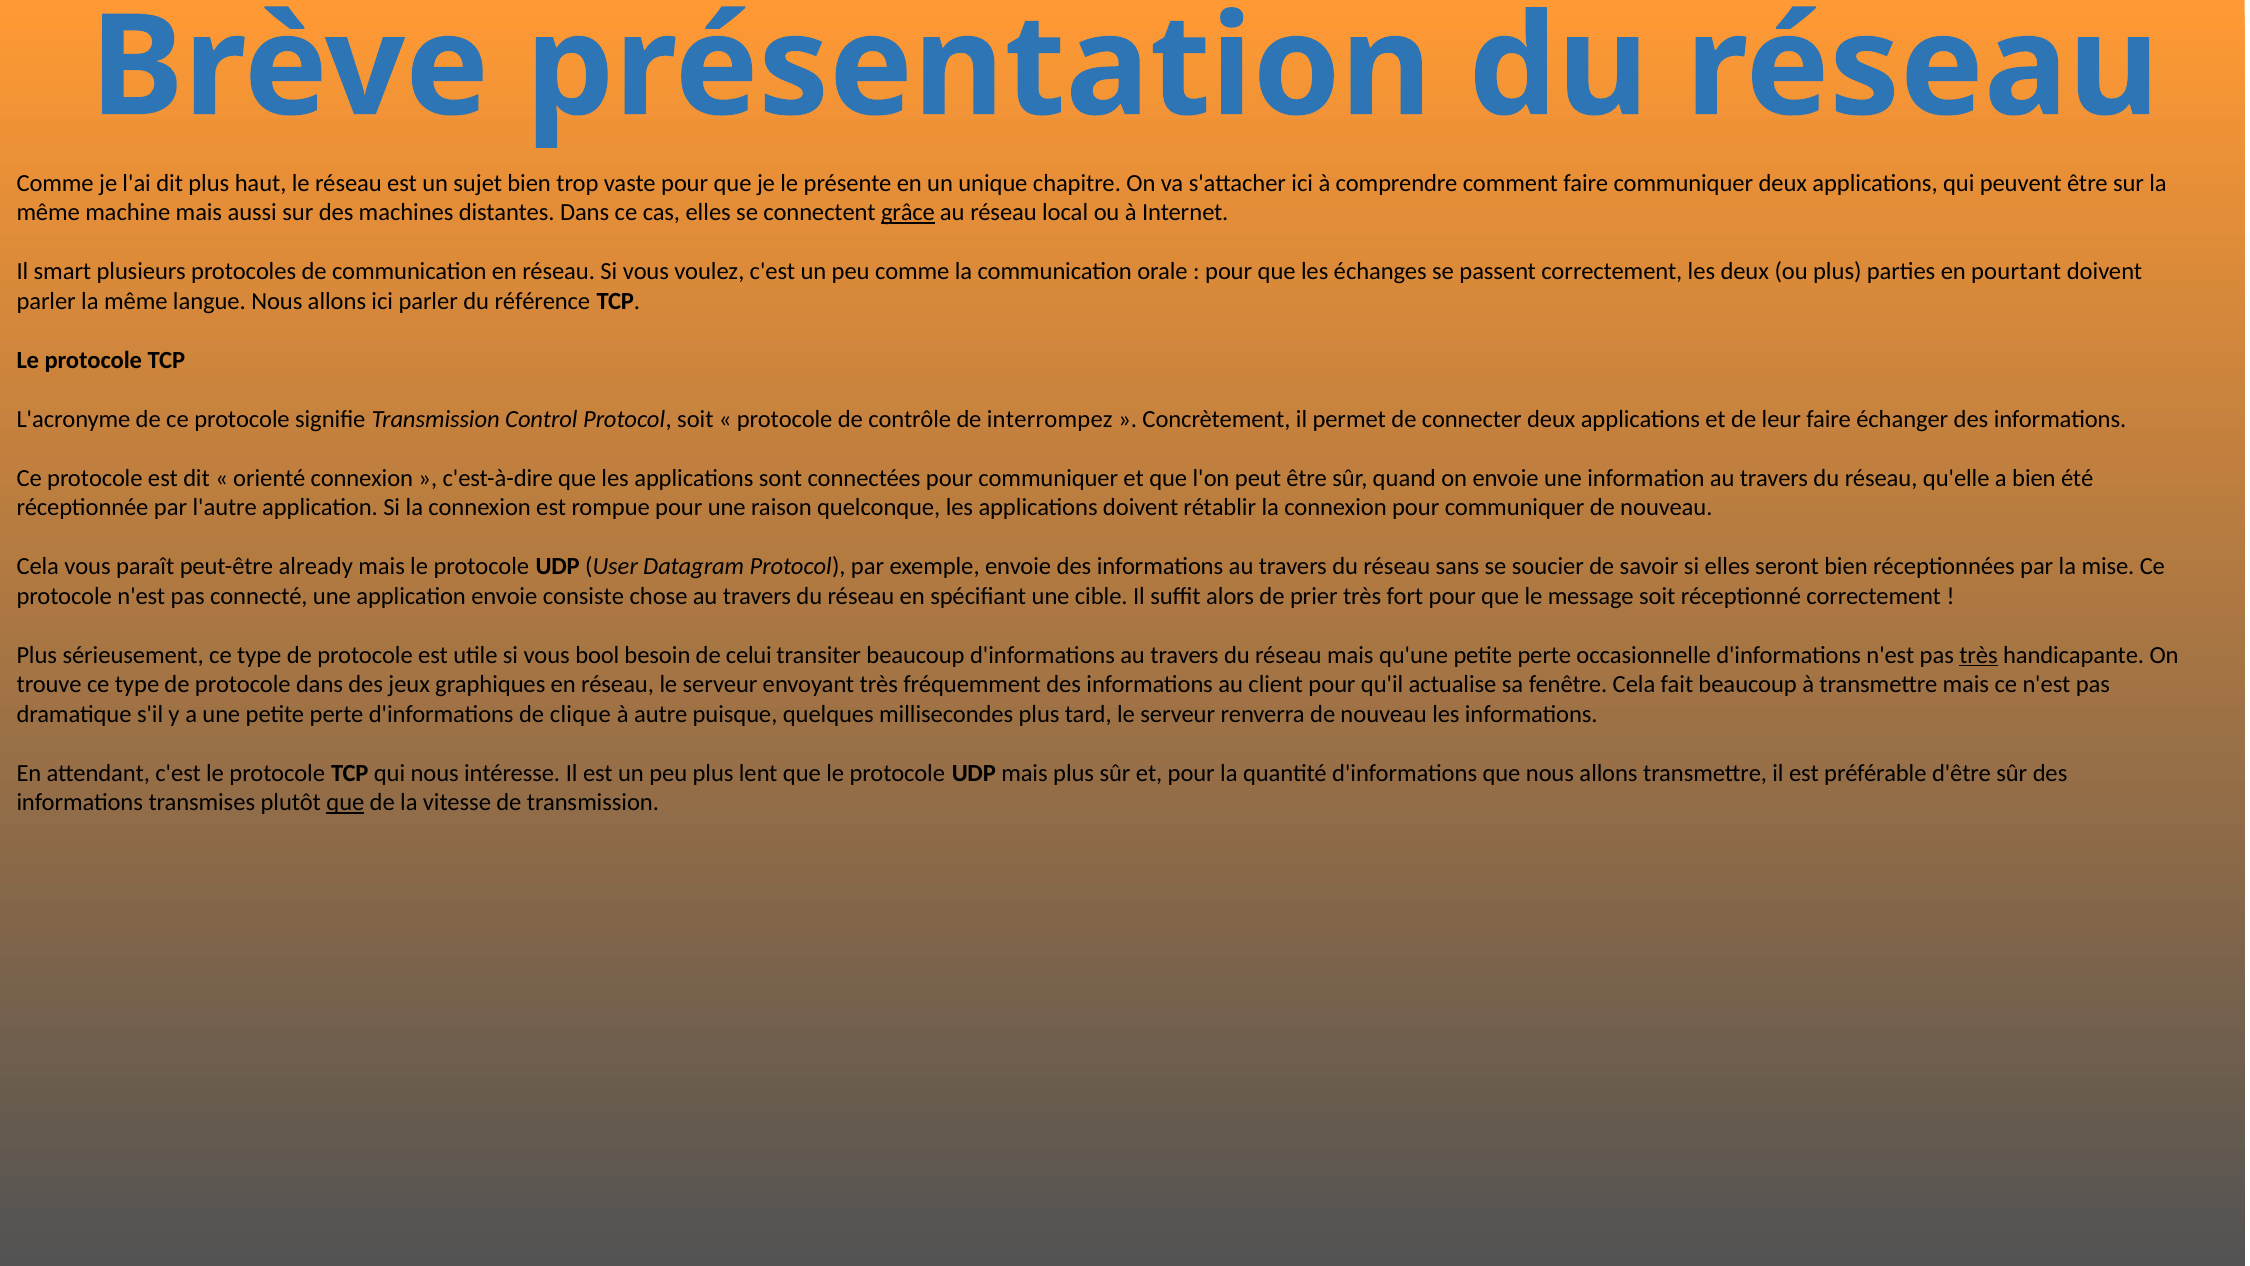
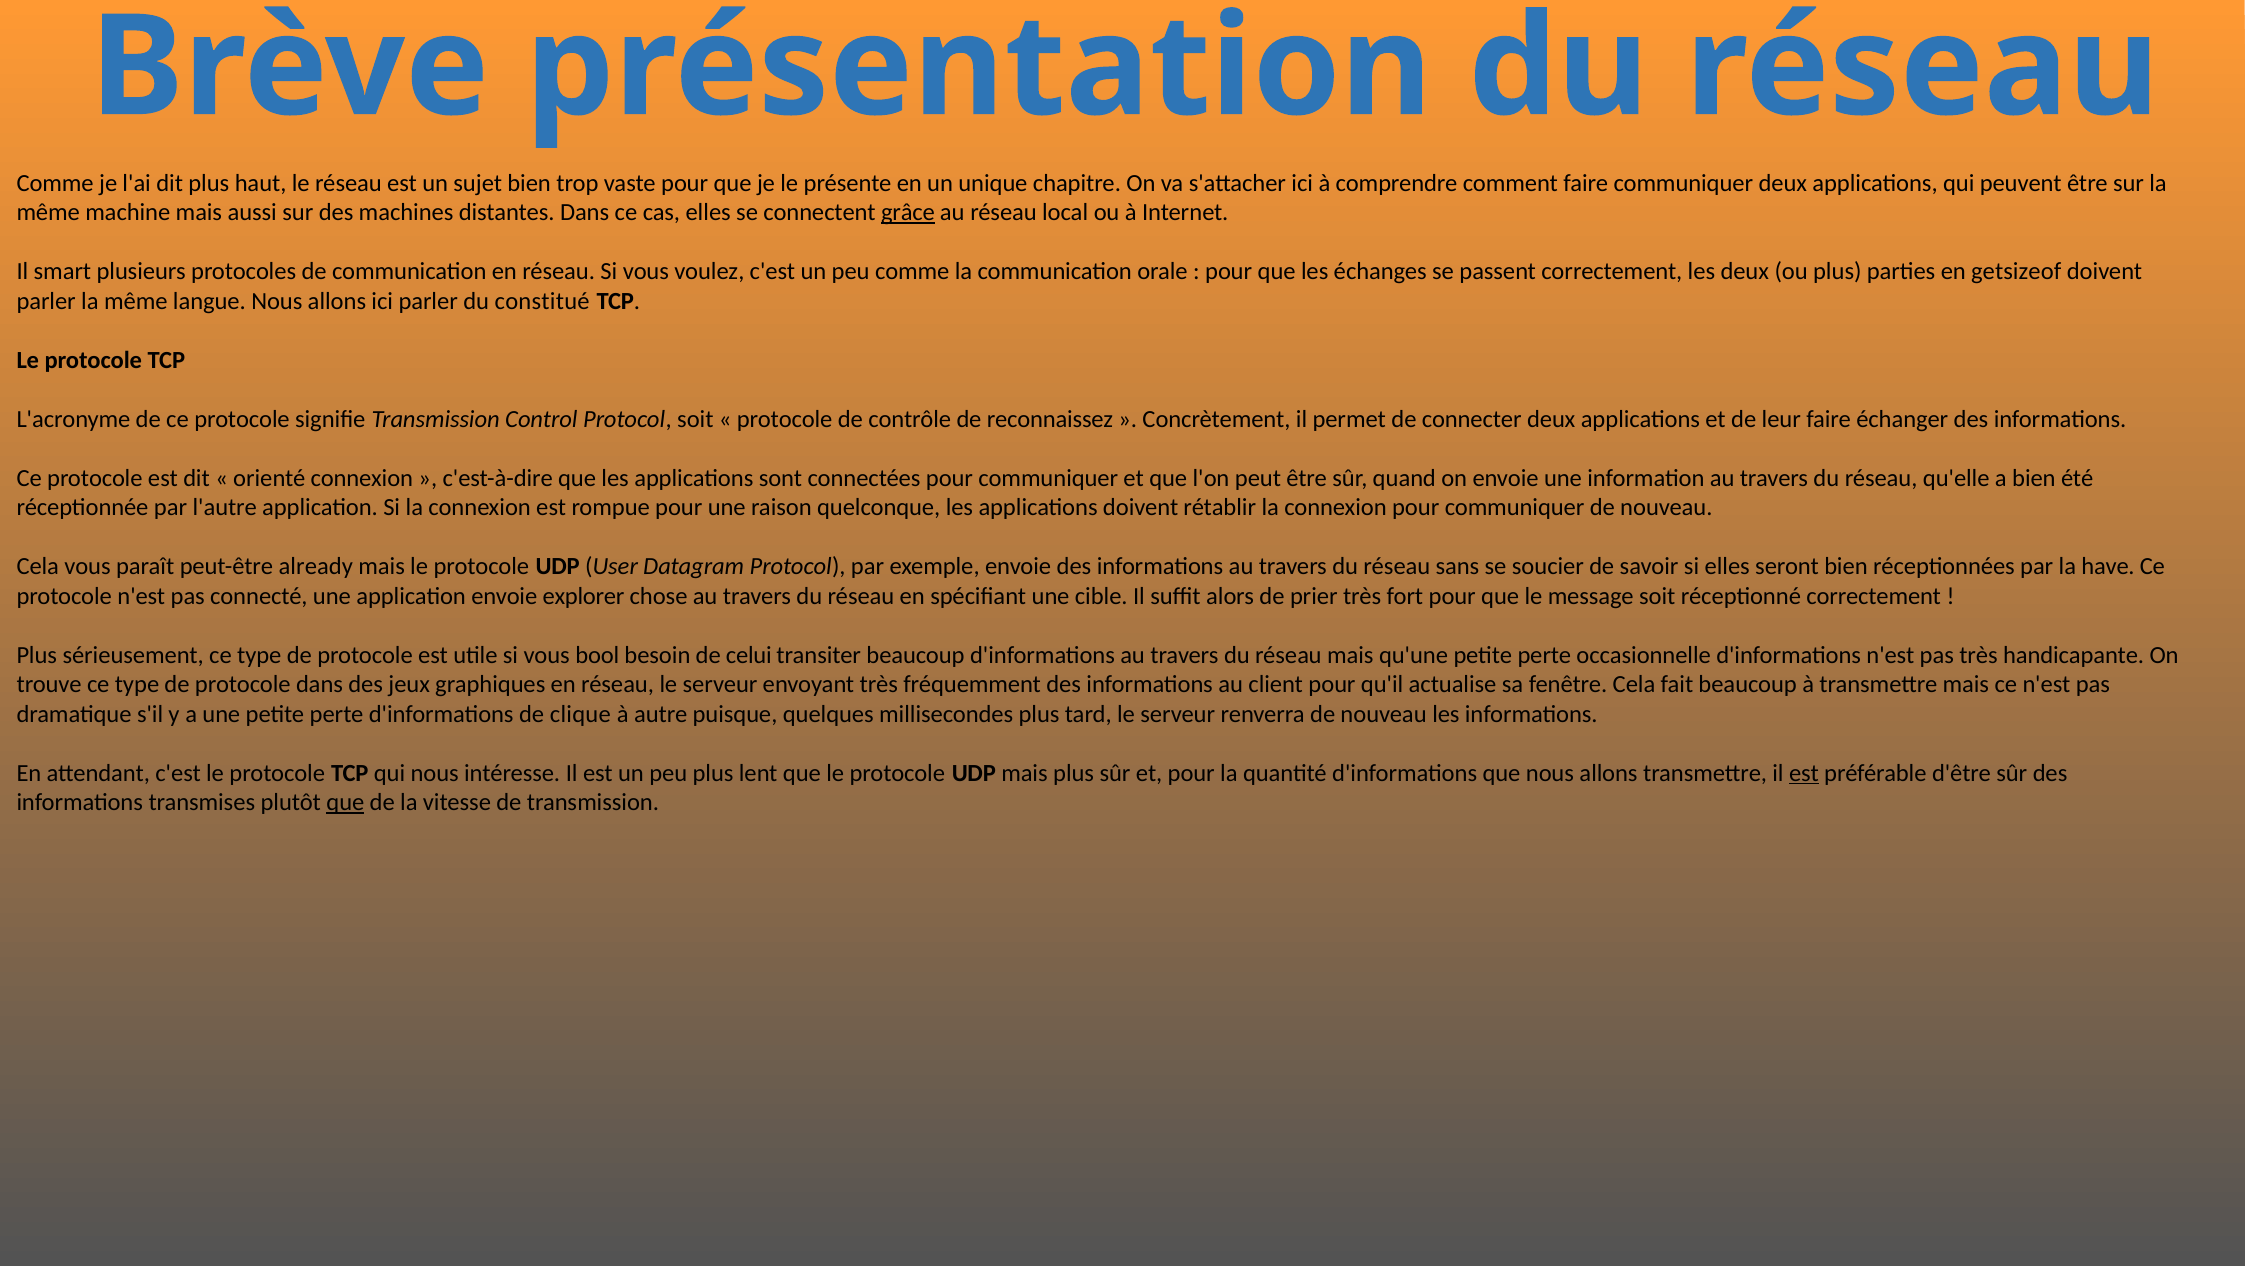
pourtant: pourtant -> getsizeof
référence: référence -> constitué
interrompez: interrompez -> reconnaissez
mise: mise -> have
consiste: consiste -> explorer
très at (1978, 655) underline: present -> none
est at (1804, 773) underline: none -> present
